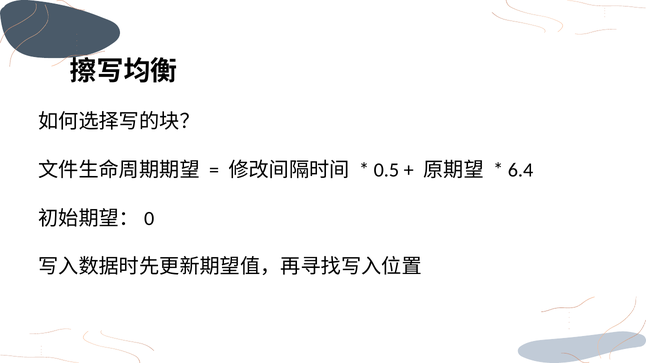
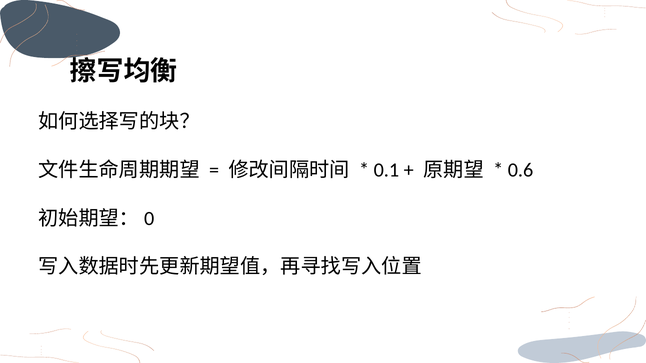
0.5: 0.5 -> 0.1
6.4: 6.4 -> 0.6
